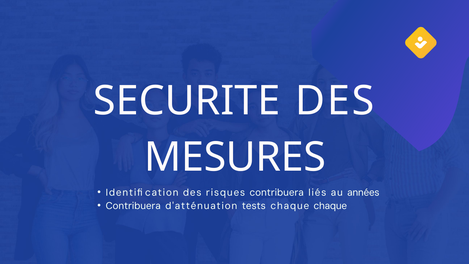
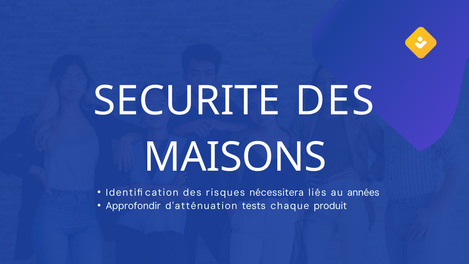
MESURES: MESURES -> MAISONS
risques contribuera: contribuera -> nécessitera
Contribuera at (133, 206): Contribuera -> Approfondir
chaque chaque: chaque -> produit
